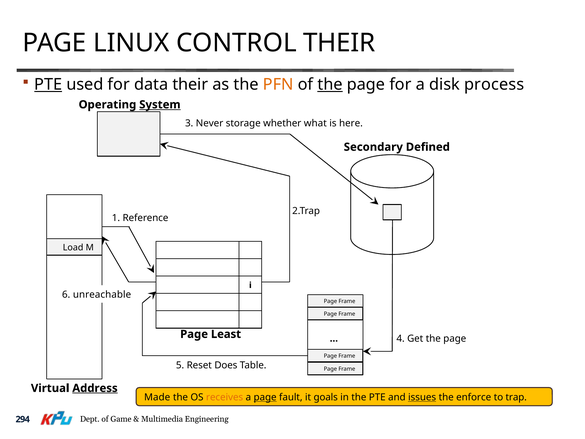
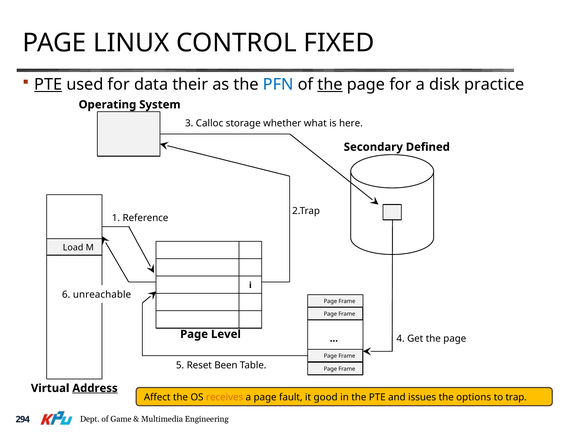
CONTROL THEIR: THEIR -> FIXED
PFN colour: orange -> blue
process: process -> practice
System underline: present -> none
Never: Never -> Calloc
Least: Least -> Level
Does: Does -> Been
Made: Made -> Affect
page at (265, 397) underline: present -> none
goals: goals -> good
issues underline: present -> none
enforce: enforce -> options
